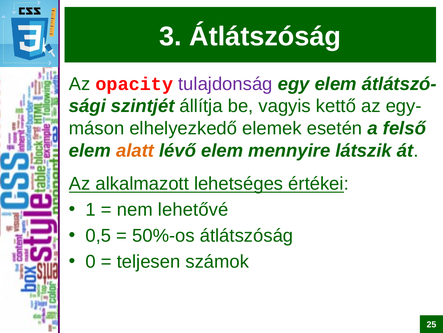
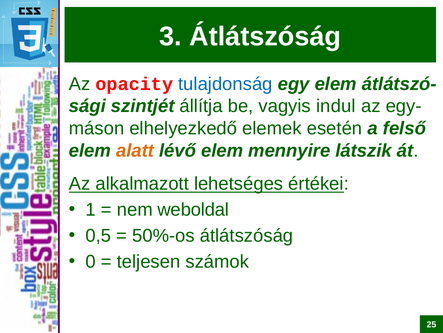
tulajdonság colour: purple -> blue
kettő: kettő -> indul
lehetővé: lehetővé -> weboldal
